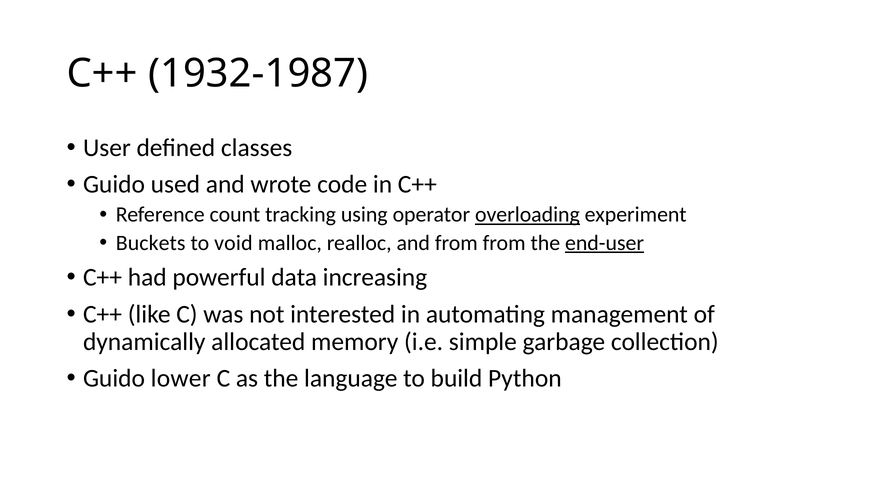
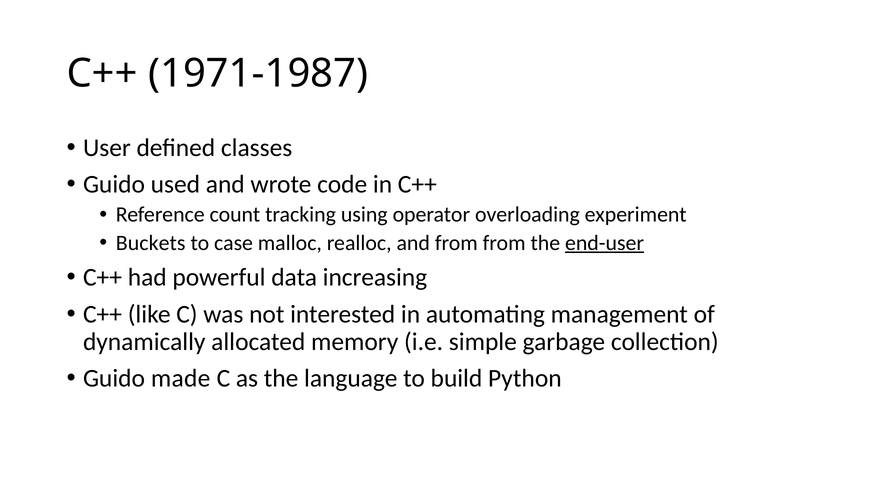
1932-1987: 1932-1987 -> 1971-1987
overloading underline: present -> none
void: void -> case
lower: lower -> made
